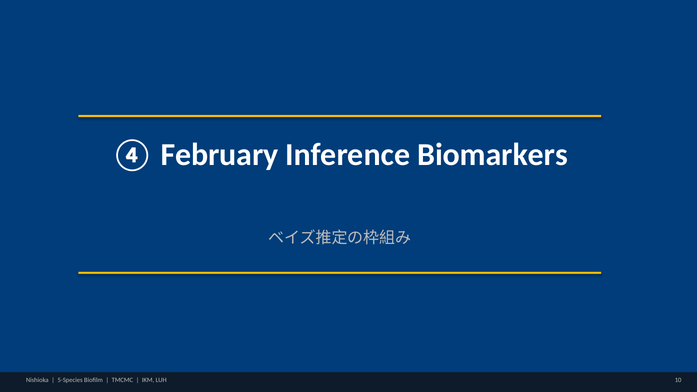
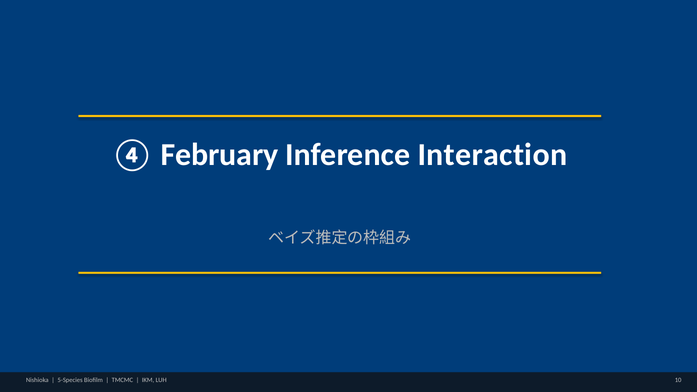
Biomarkers: Biomarkers -> Interaction
